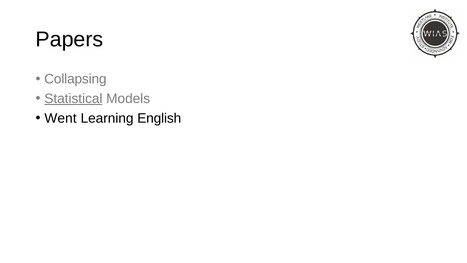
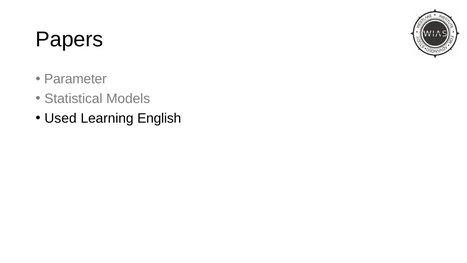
Collapsing: Collapsing -> Parameter
Statistical underline: present -> none
Went: Went -> Used
